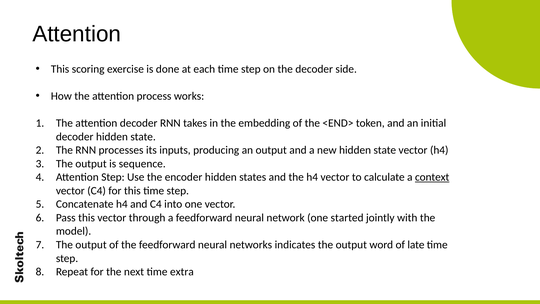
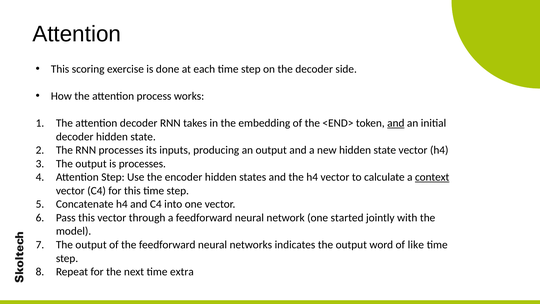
and at (396, 123) underline: none -> present
is sequence: sequence -> processes
late: late -> like
